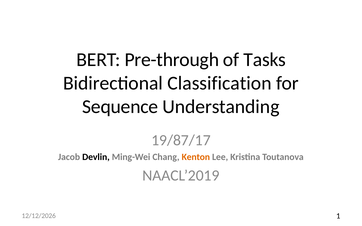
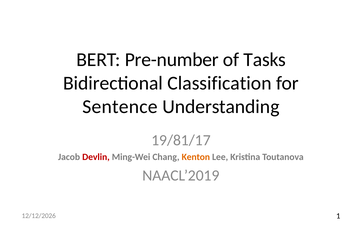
Pre-through: Pre-through -> Pre-number
Sequence: Sequence -> Sentence
19/87/17: 19/87/17 -> 19/81/17
Devlin colour: black -> red
